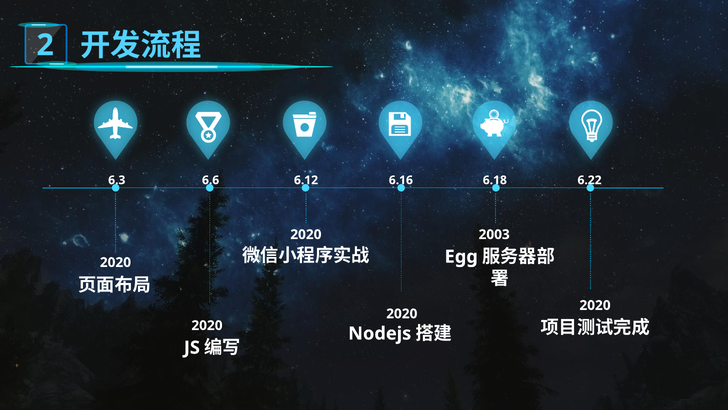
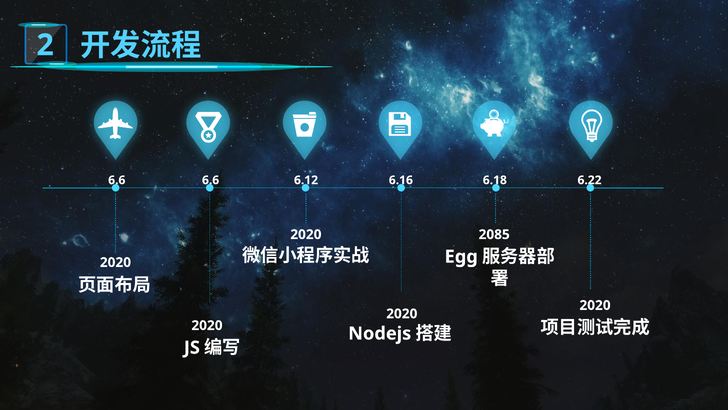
6.3 at (117, 180): 6.3 -> 6.6
2003: 2003 -> 2085
